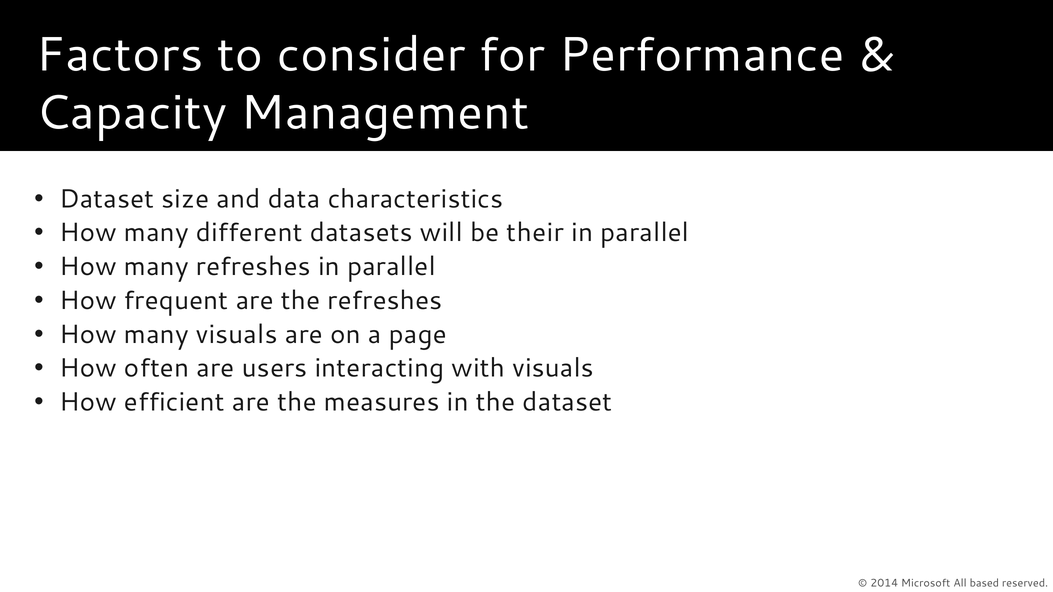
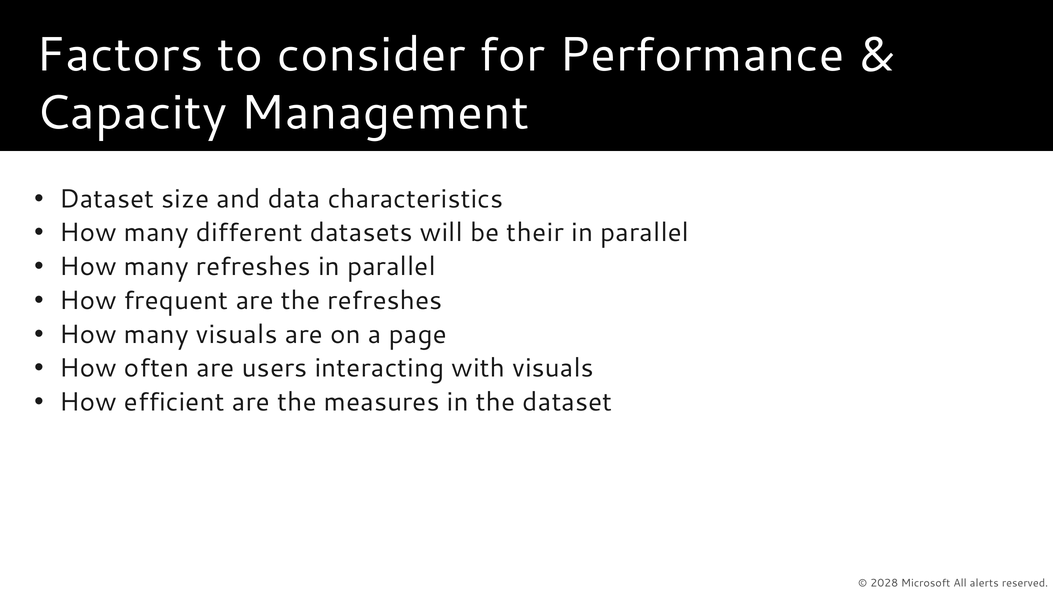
2014: 2014 -> 2028
based: based -> alerts
